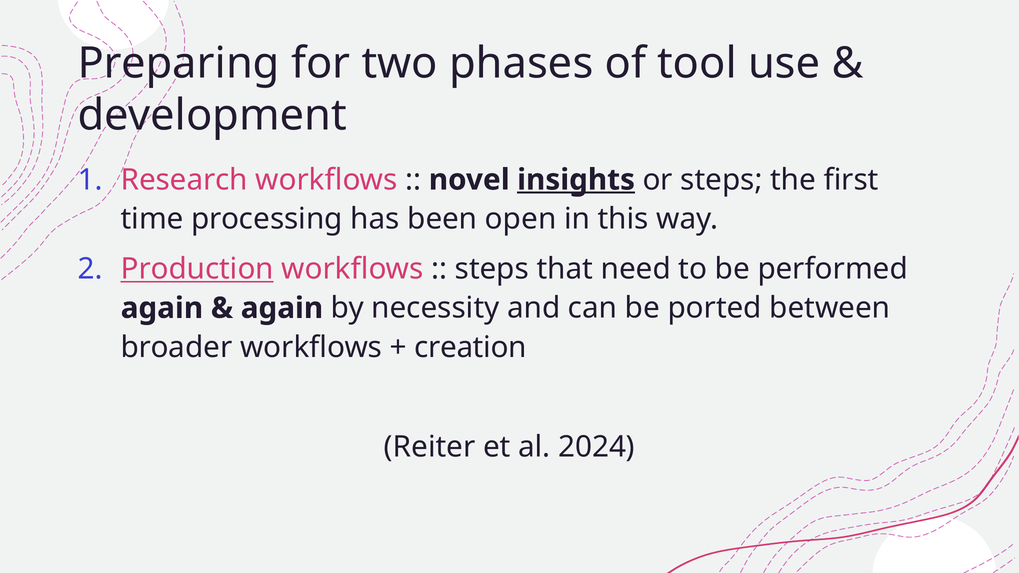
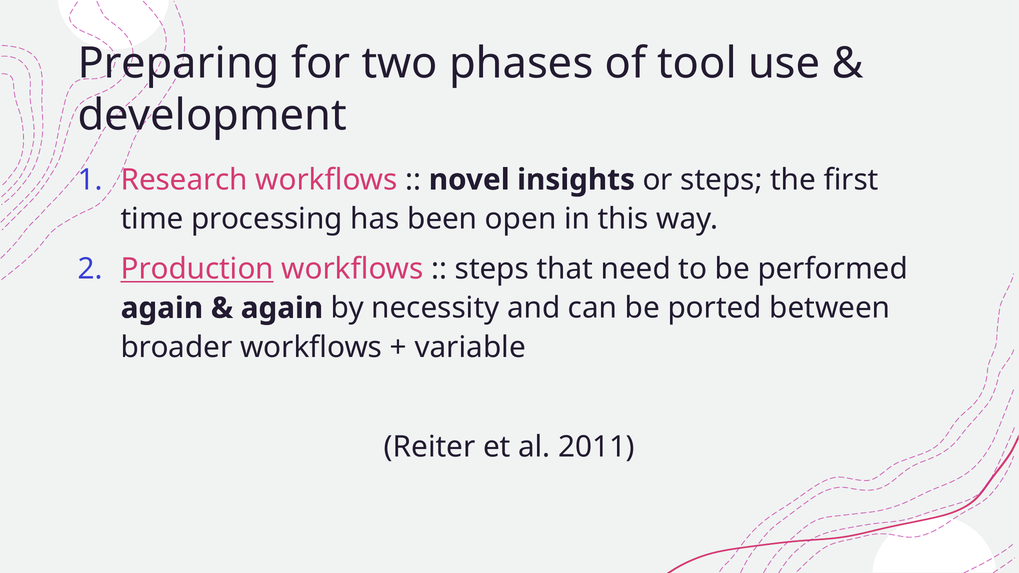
insights underline: present -> none
creation: creation -> variable
2024: 2024 -> 2011
